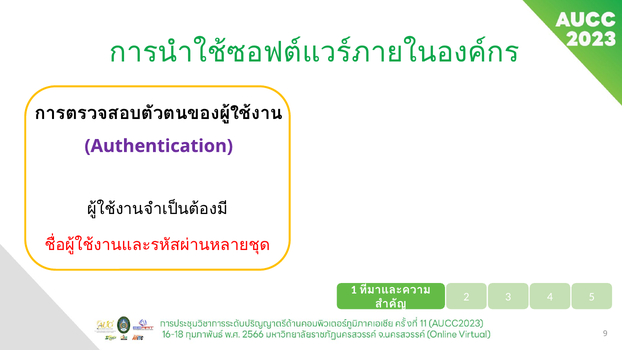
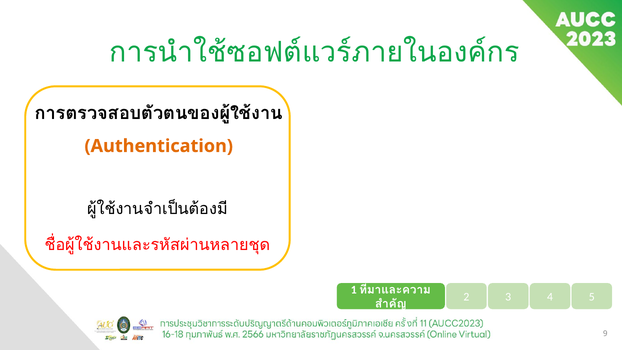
Authentication colour: purple -> orange
